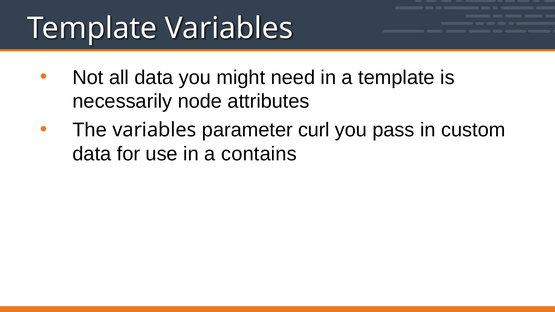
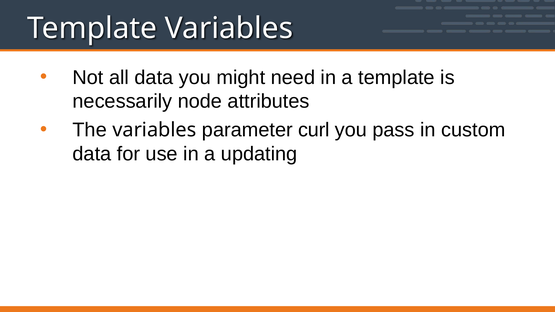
contains: contains -> updating
